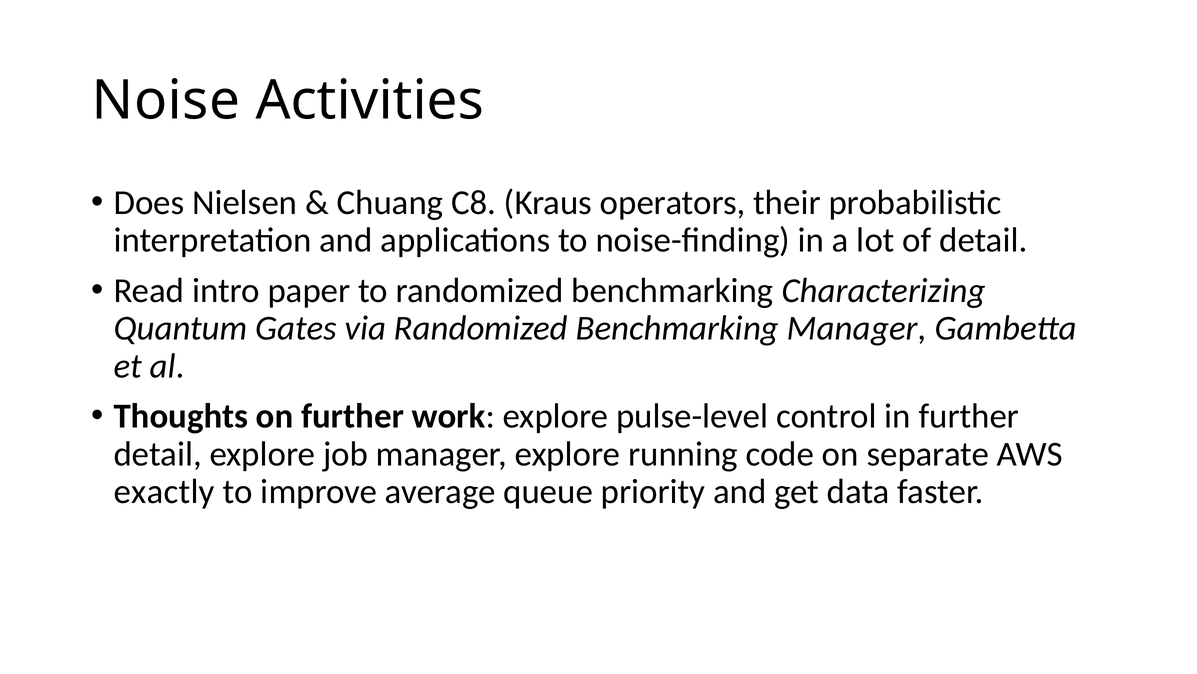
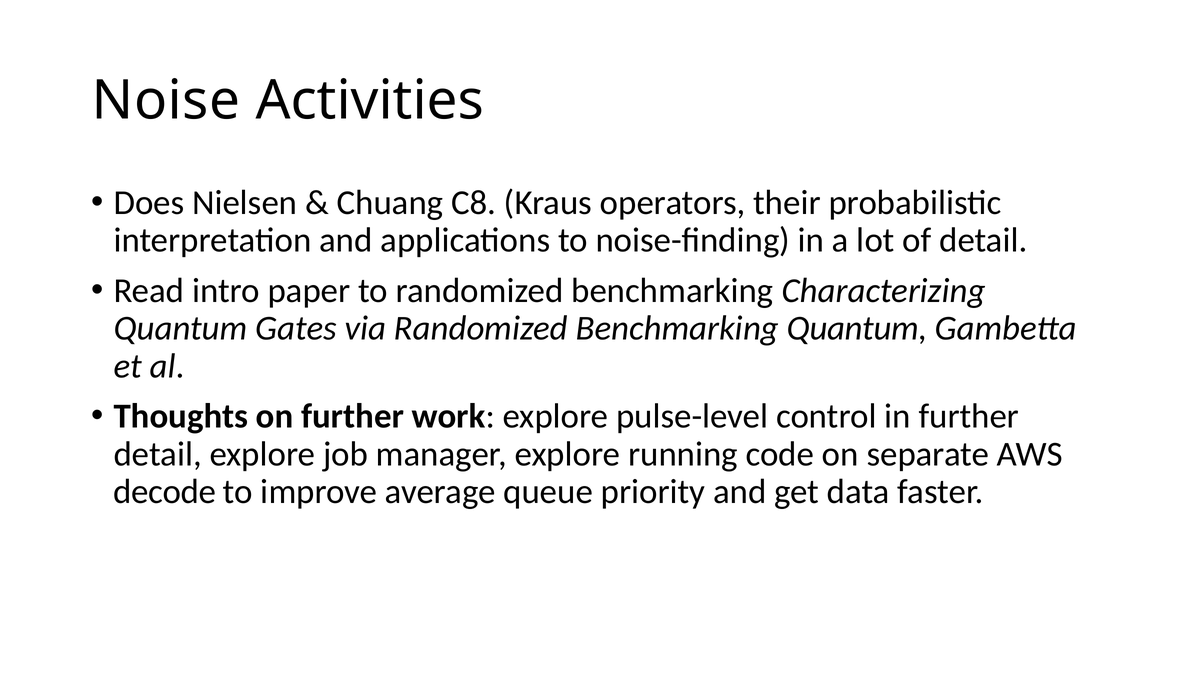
Benchmarking Manager: Manager -> Quantum
exactly: exactly -> decode
